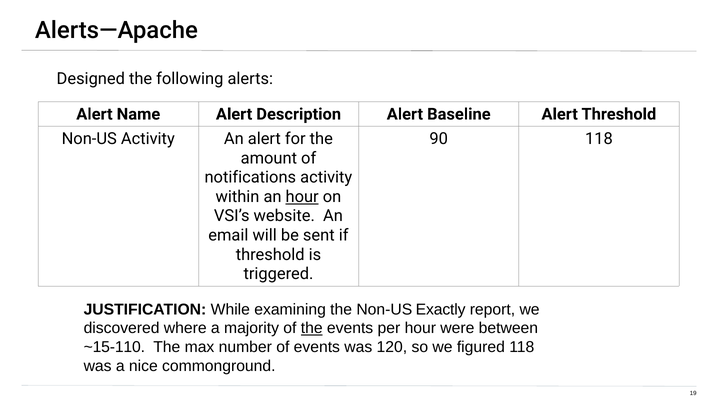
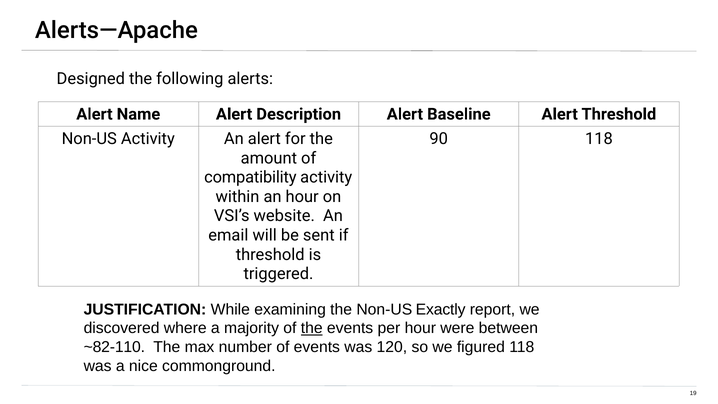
notifications: notifications -> compatibility
hour at (302, 197) underline: present -> none
~15-110: ~15-110 -> ~82-110
